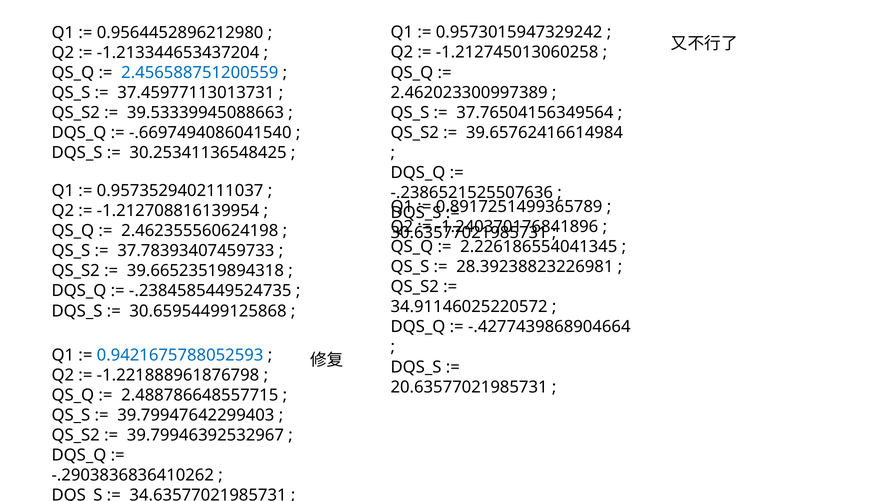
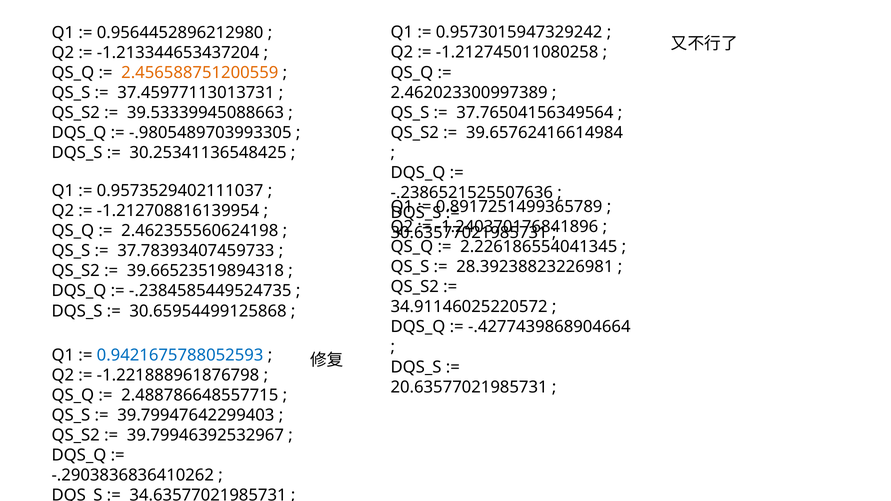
-1.212745013060258: -1.212745013060258 -> -1.212745011080258
2.456588751200559 colour: blue -> orange
-.6697494086041540: -.6697494086041540 -> -.9805489703993305
